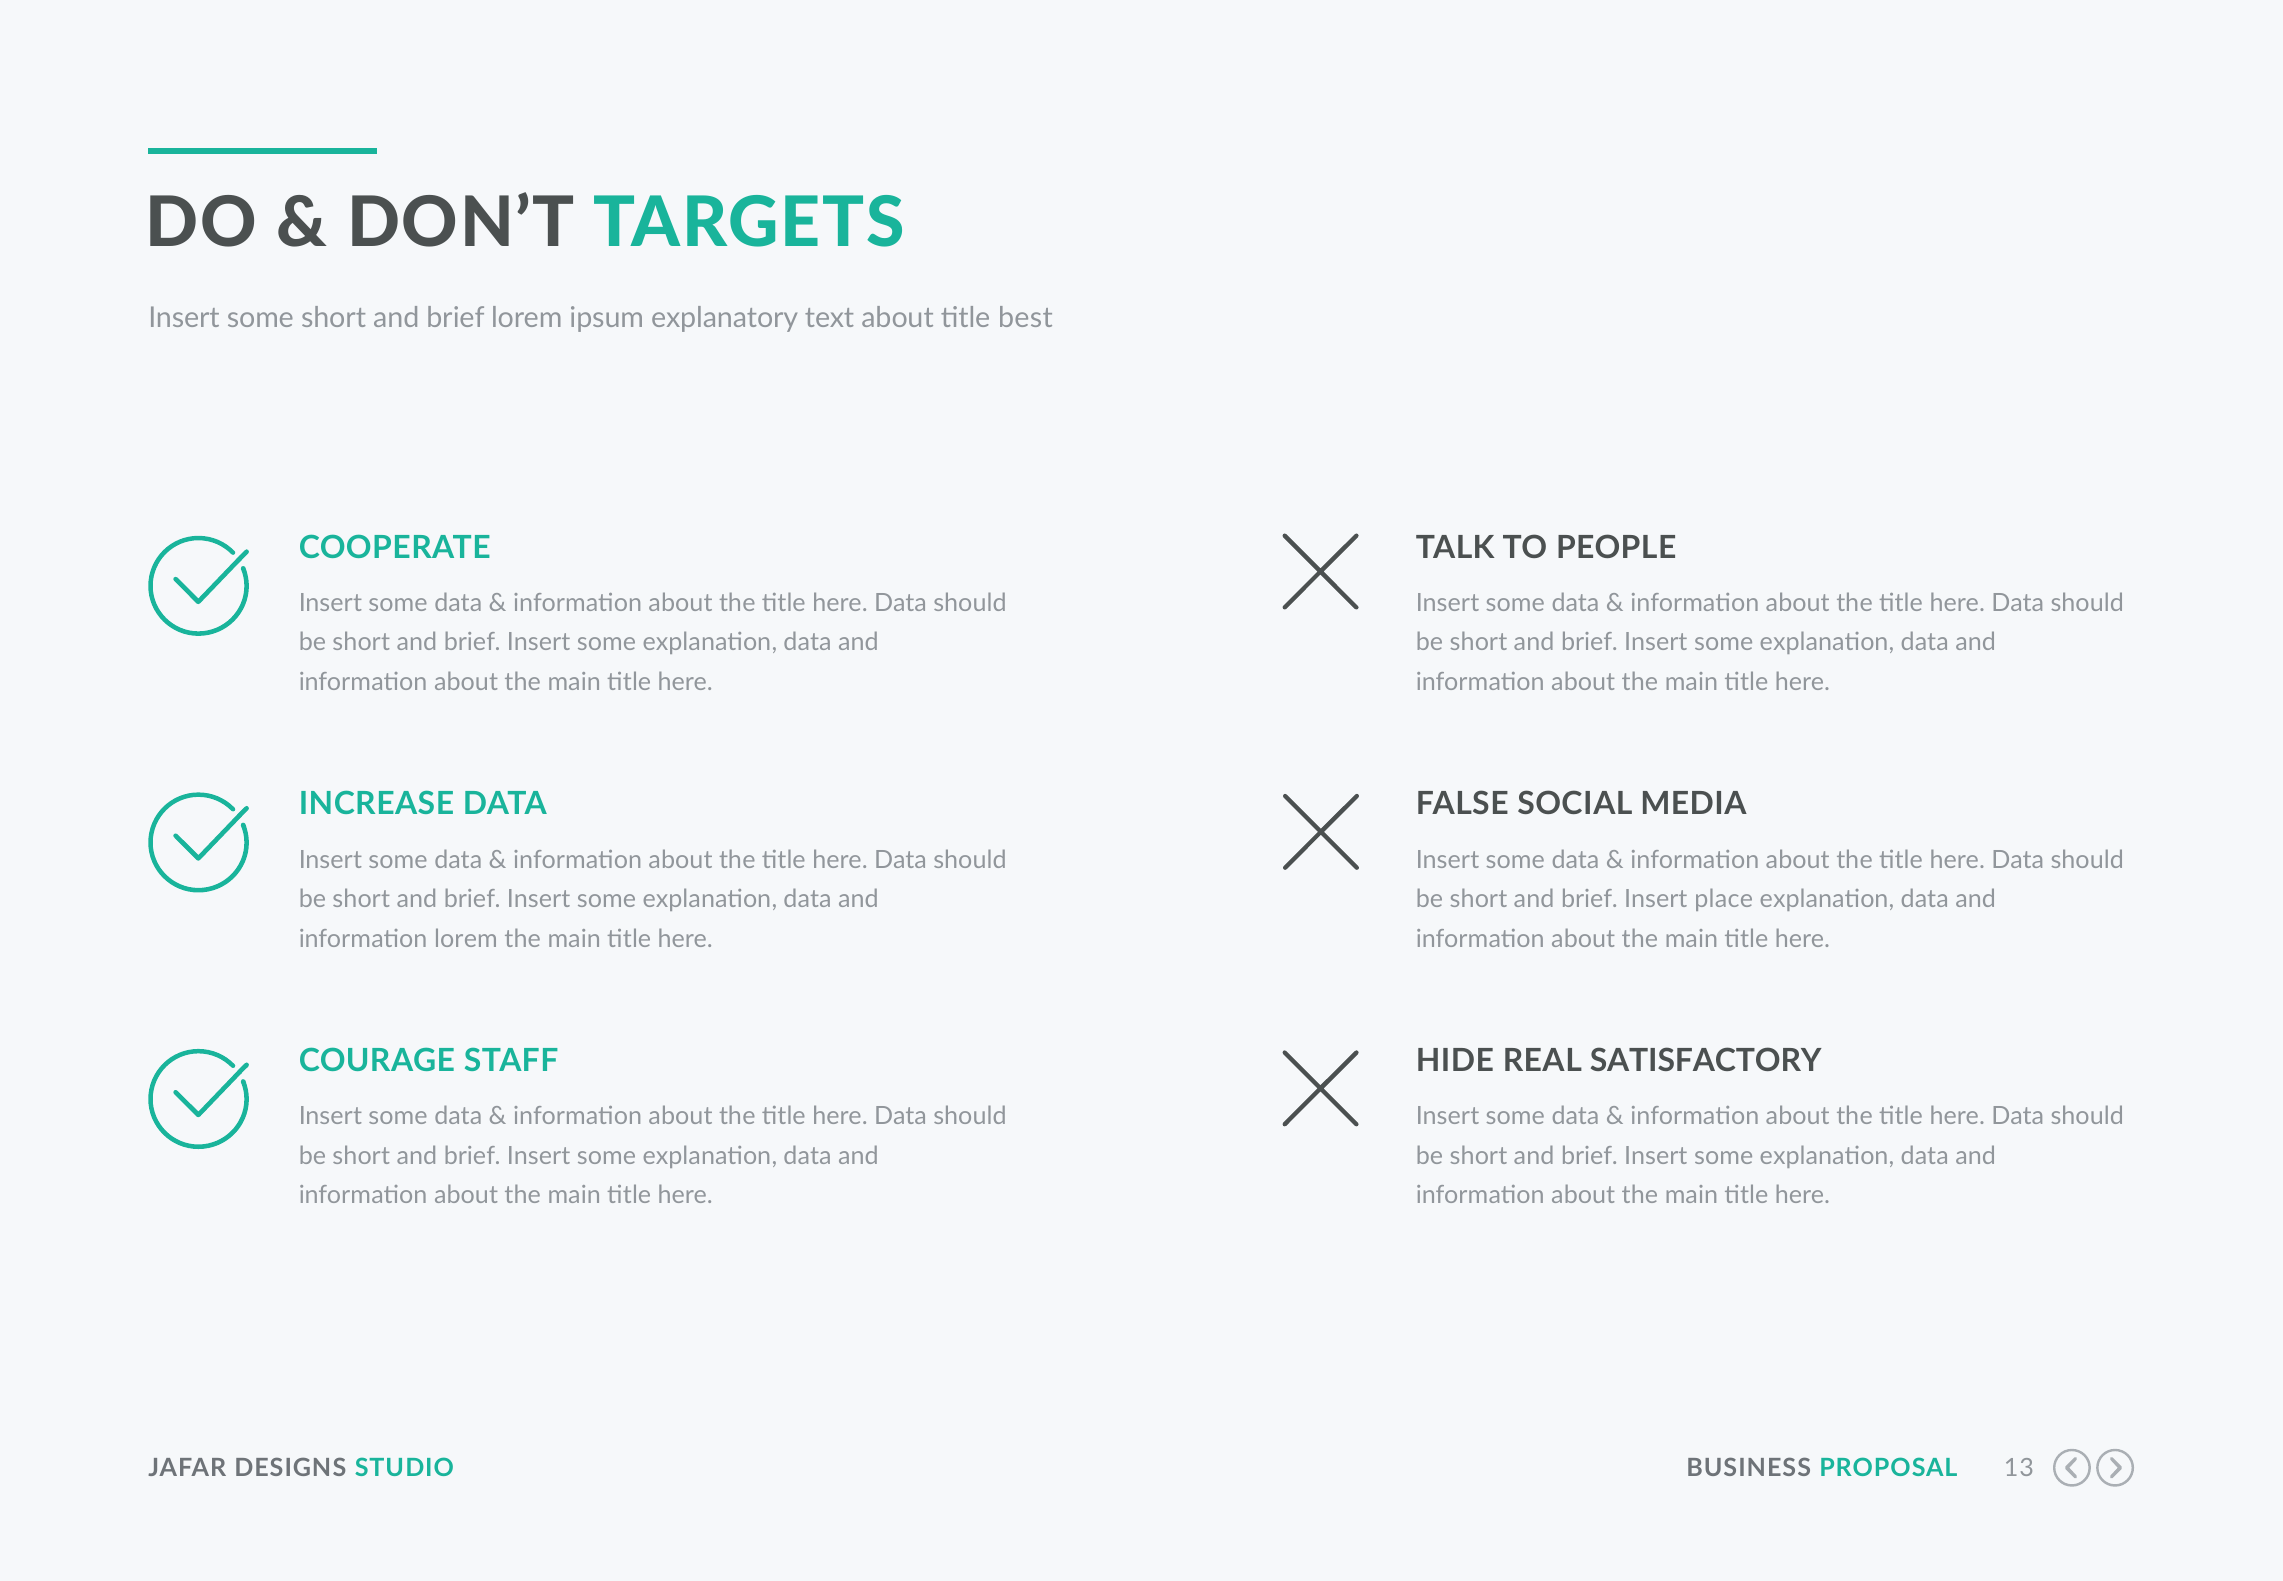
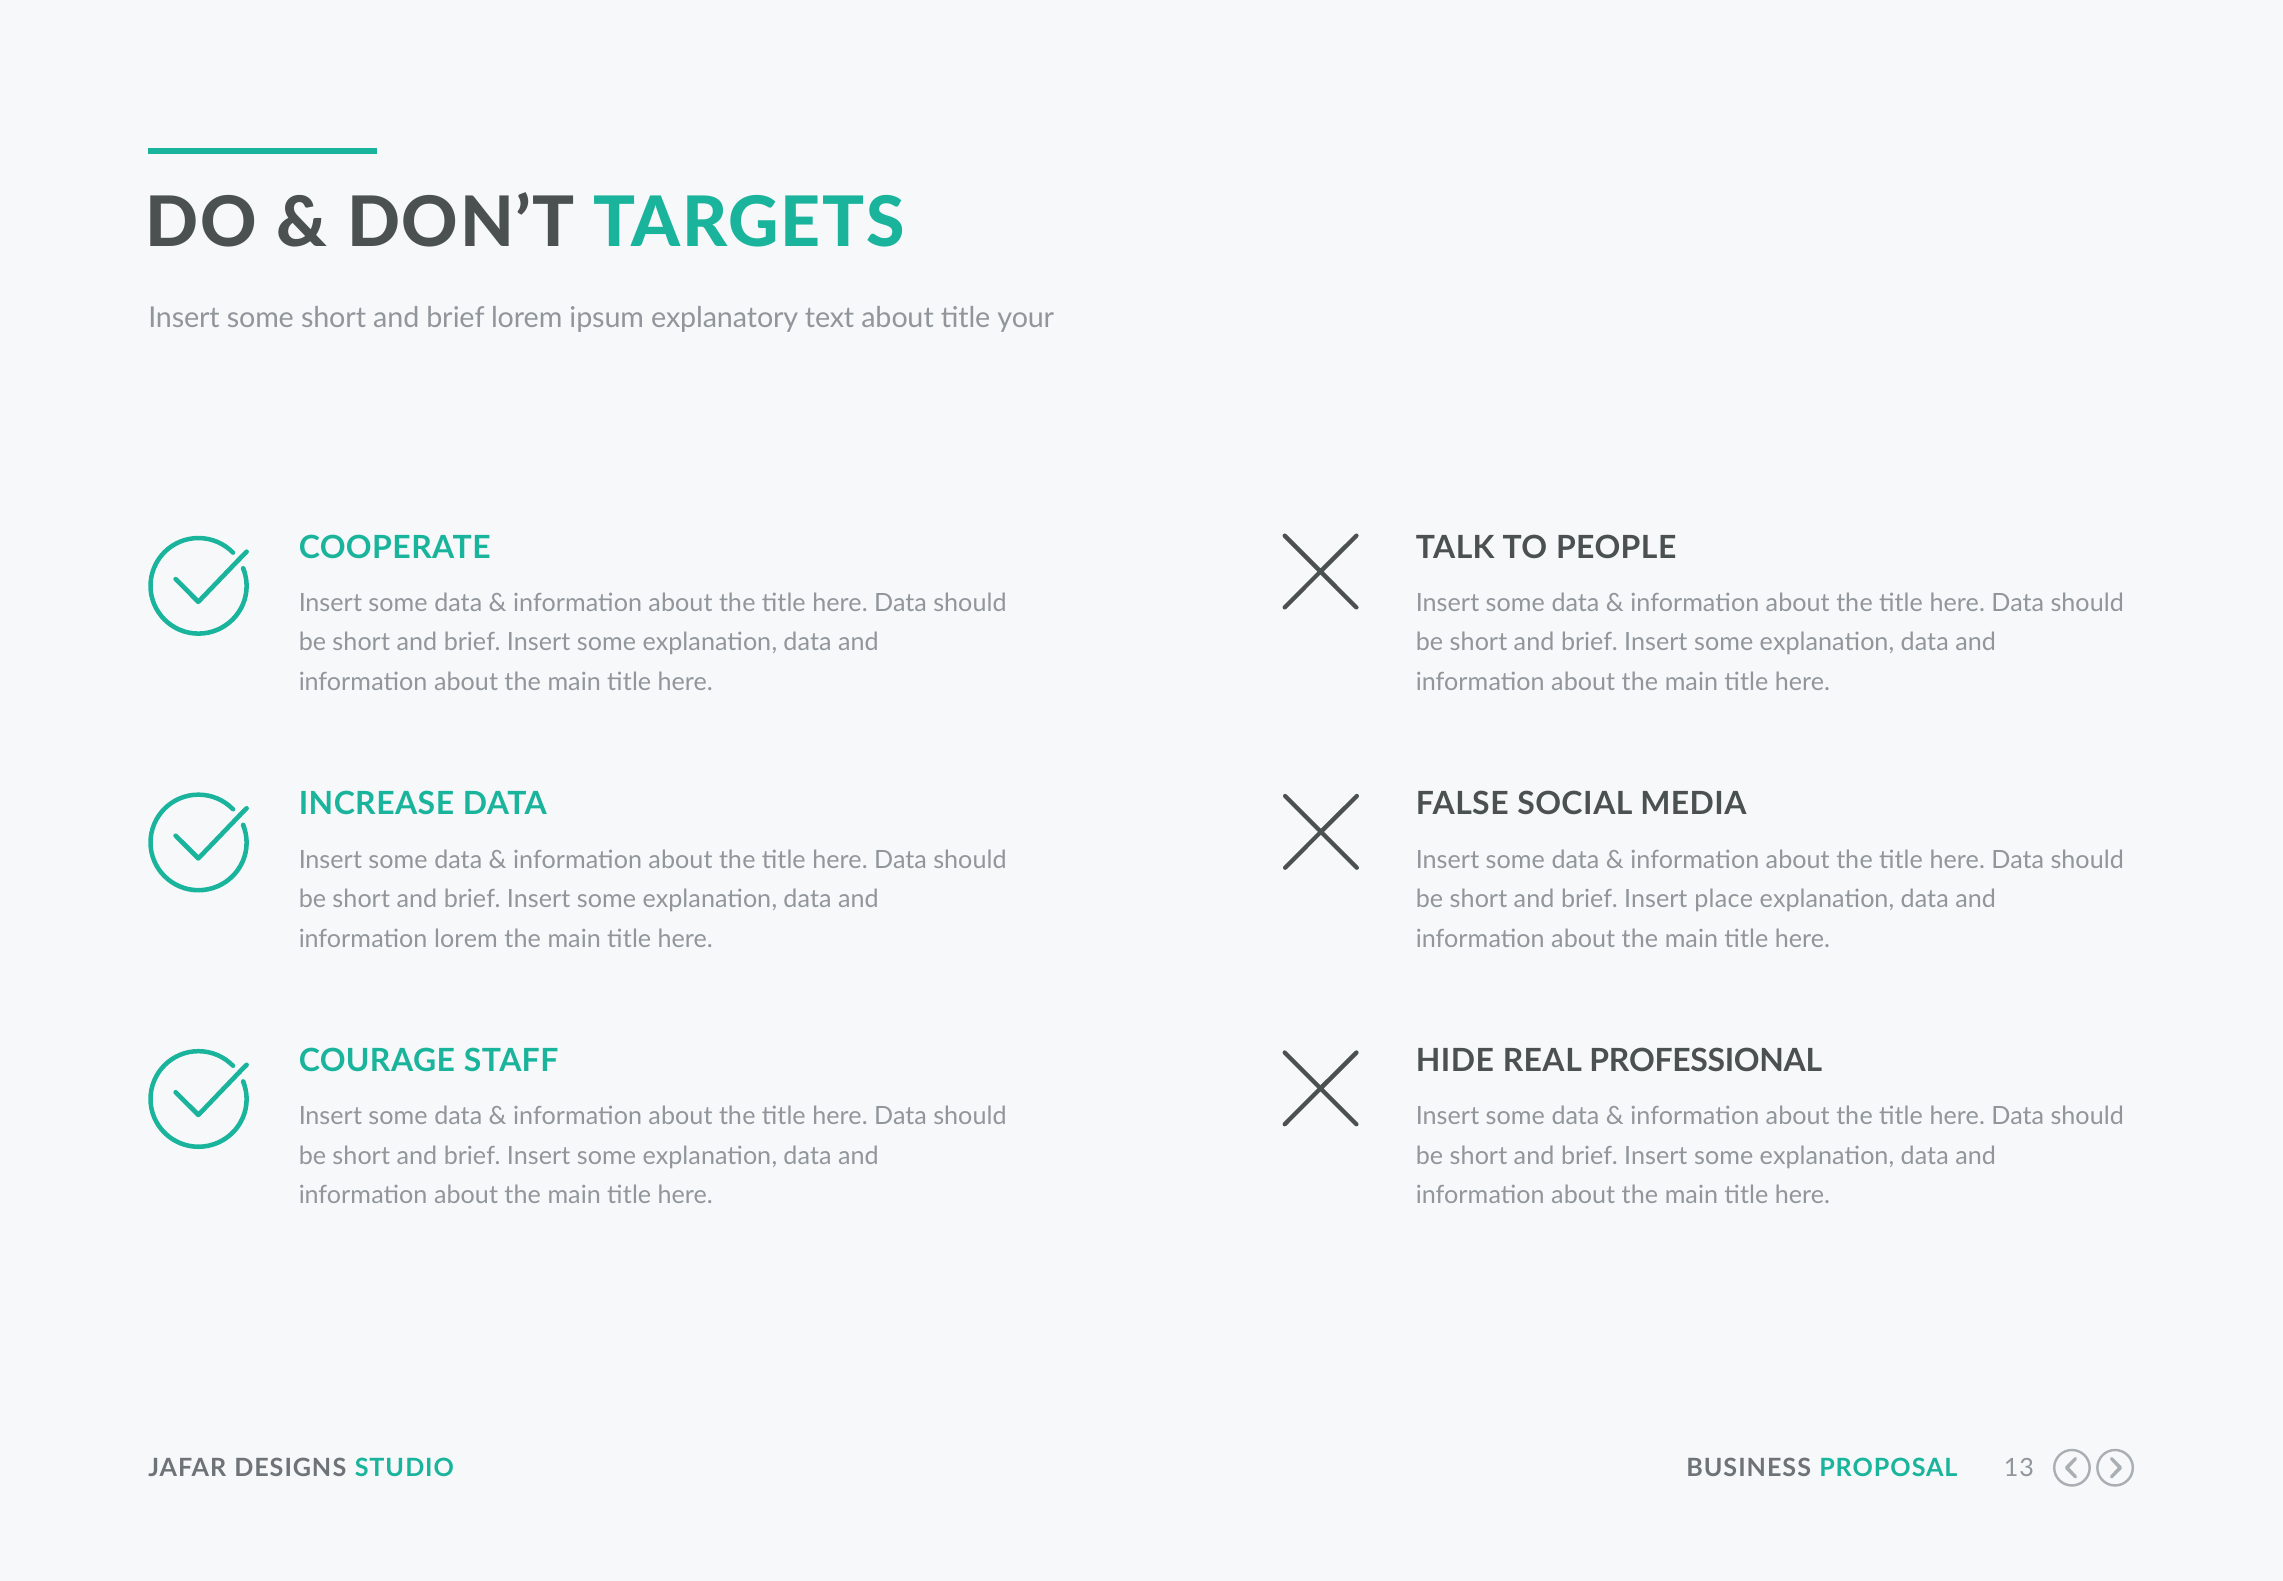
best: best -> your
SATISFACTORY: SATISFACTORY -> PROFESSIONAL
